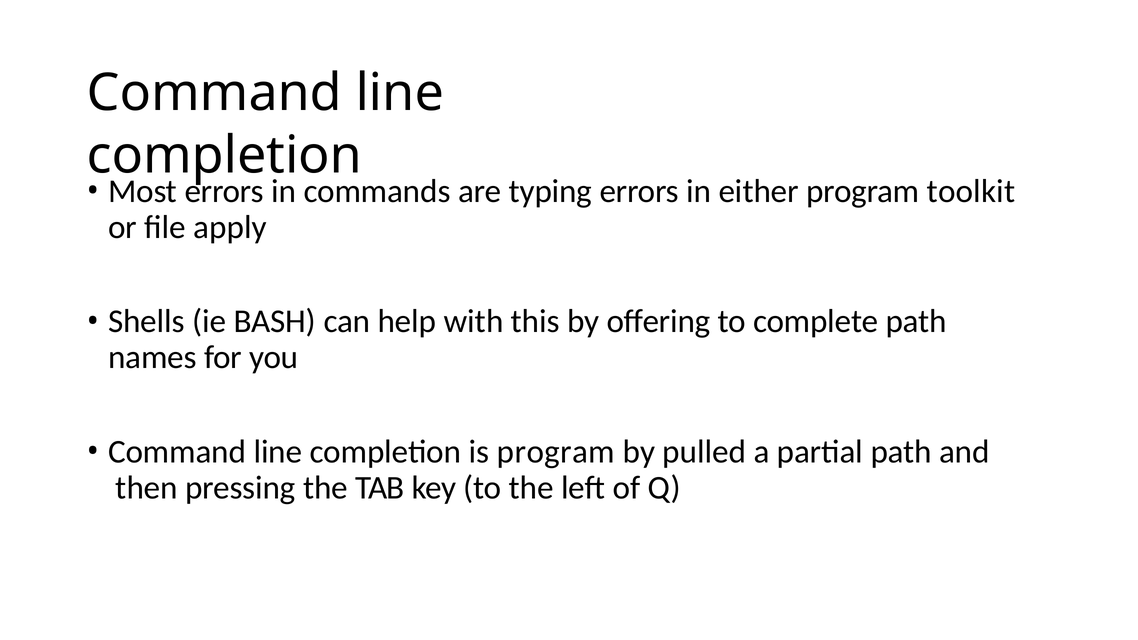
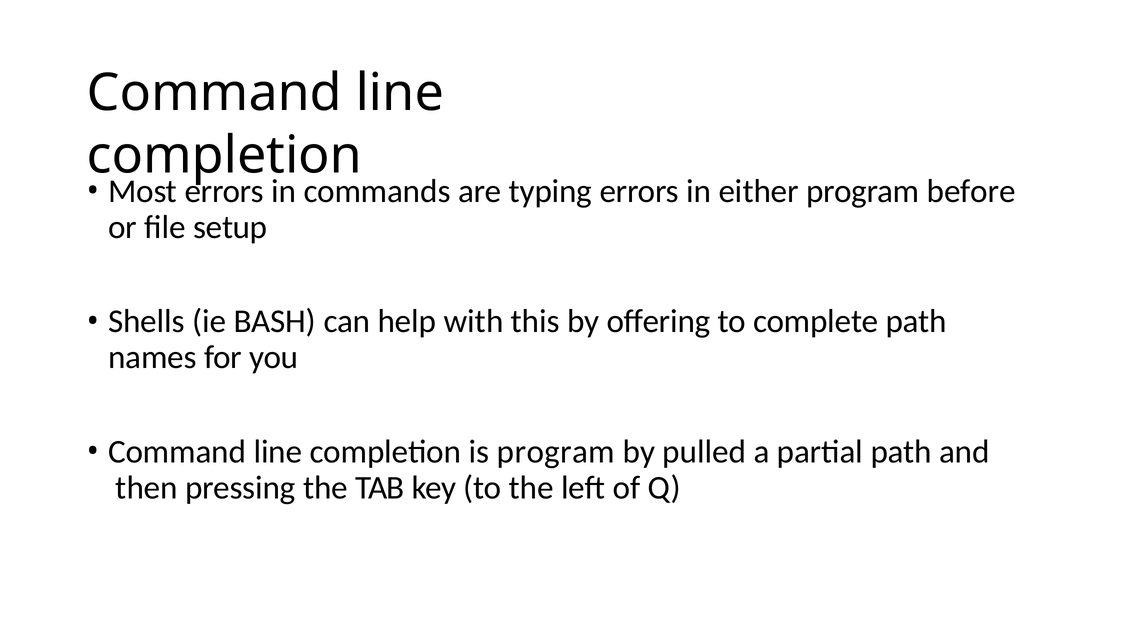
toolkit: toolkit -> before
apply: apply -> setup
